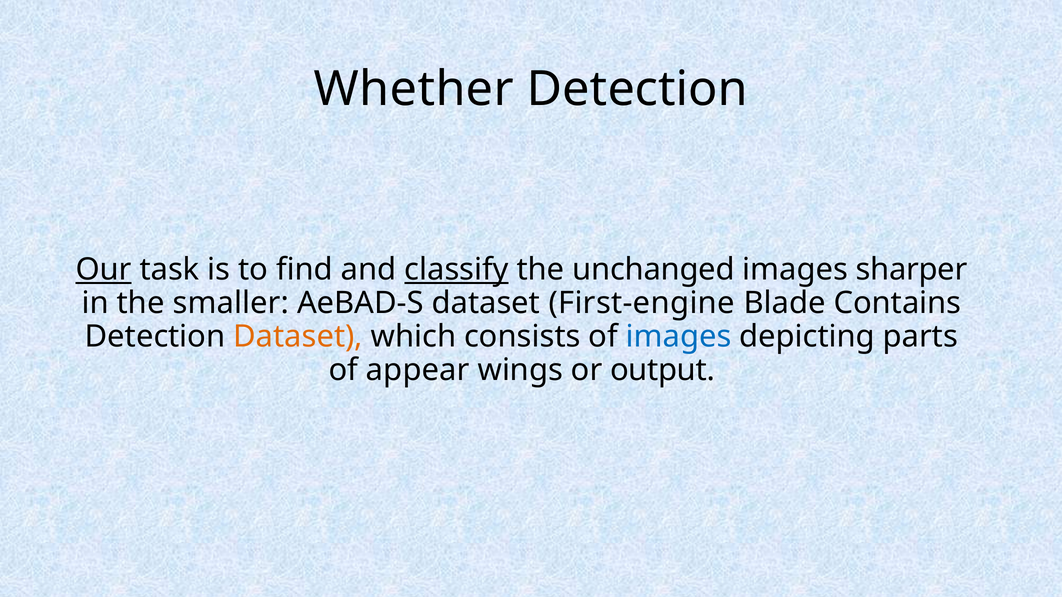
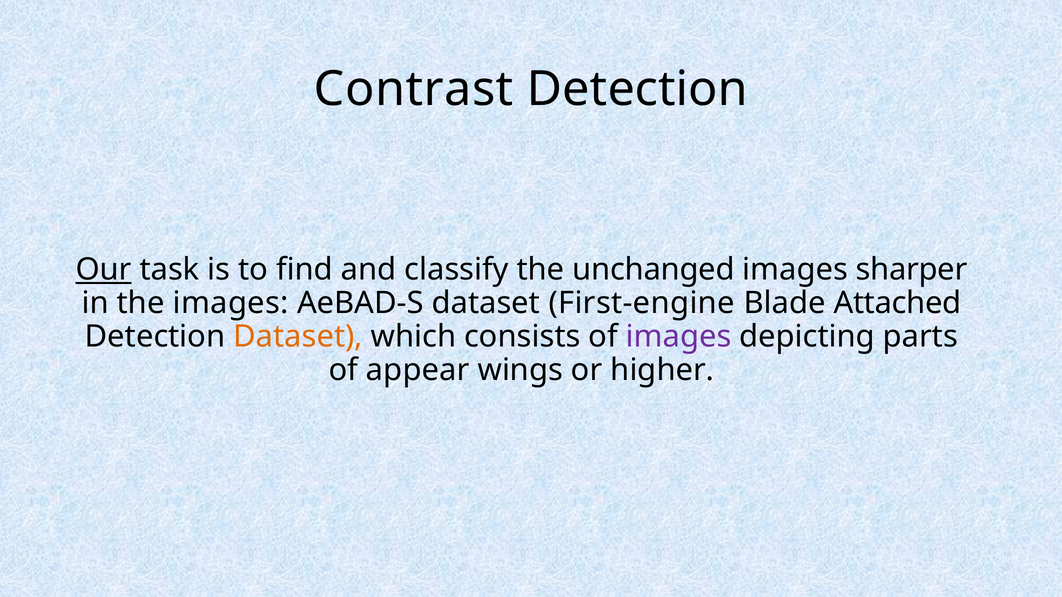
Whether: Whether -> Contrast
classify underline: present -> none
the smaller: smaller -> images
Contains: Contains -> Attached
images at (679, 337) colour: blue -> purple
output: output -> higher
